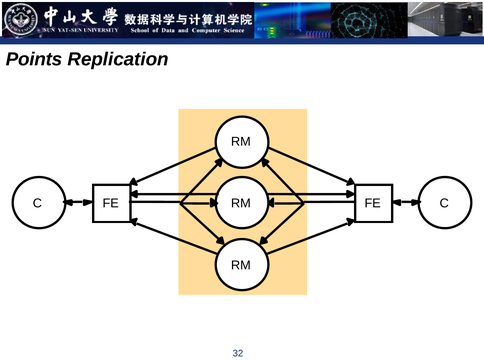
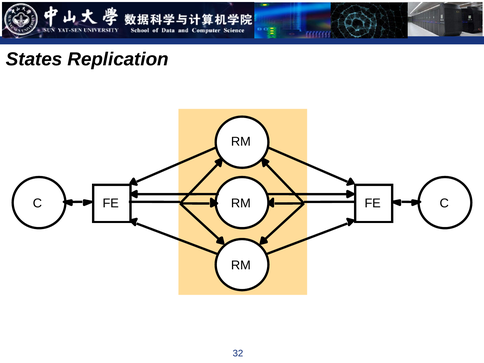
Points: Points -> States
